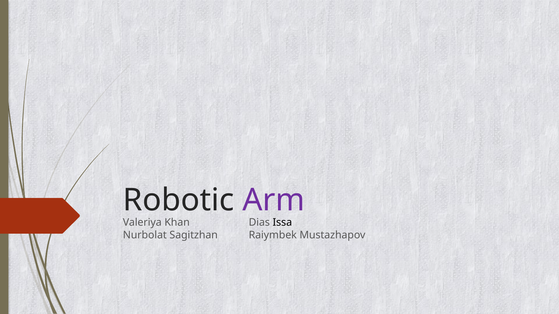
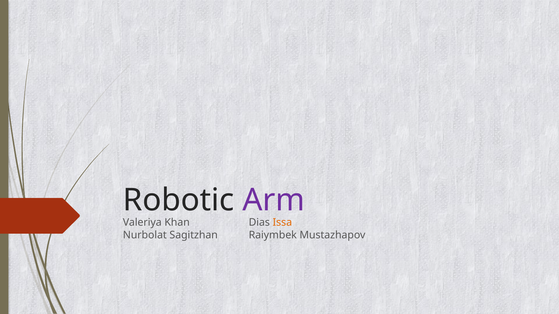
Issa colour: black -> orange
